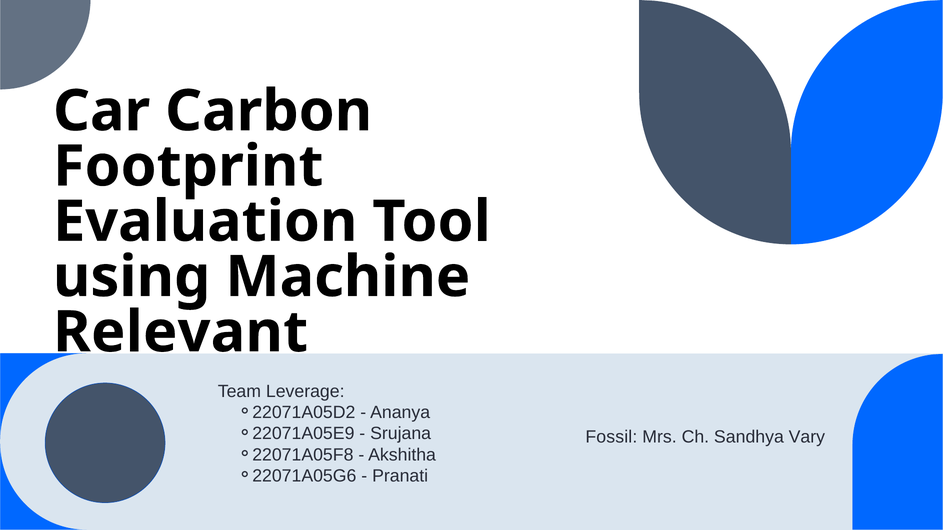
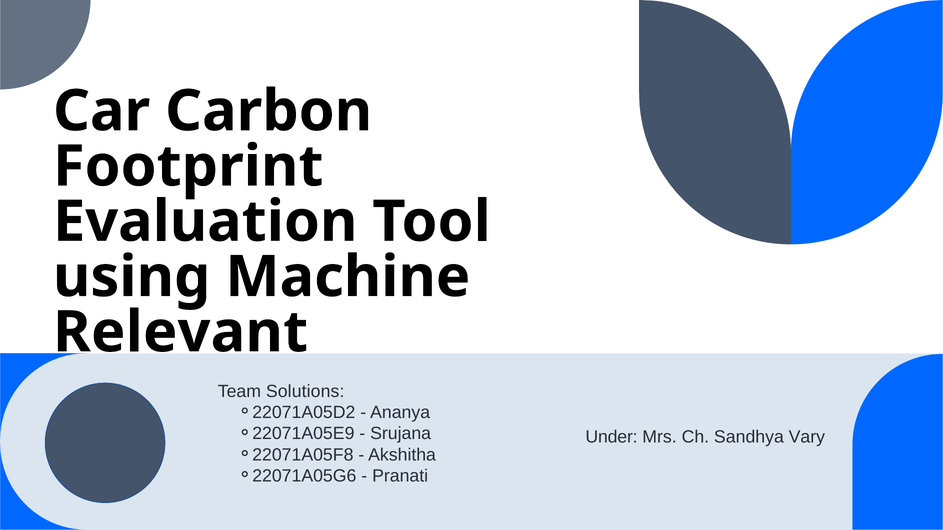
Leverage: Leverage -> Solutions
Fossil: Fossil -> Under
